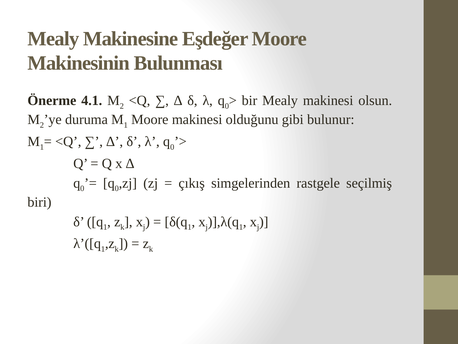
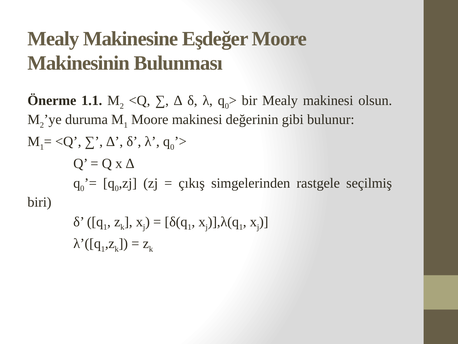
4.1: 4.1 -> 1.1
olduğunu: olduğunu -> değerinin
